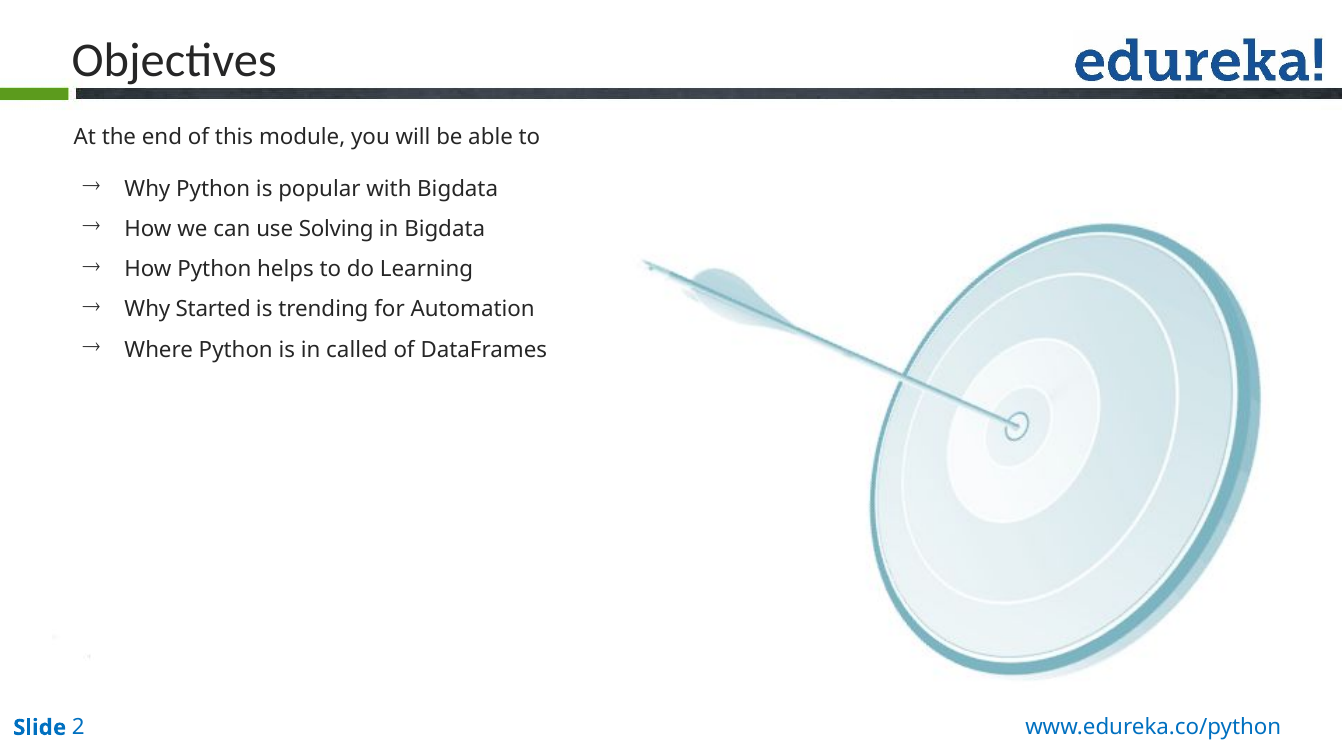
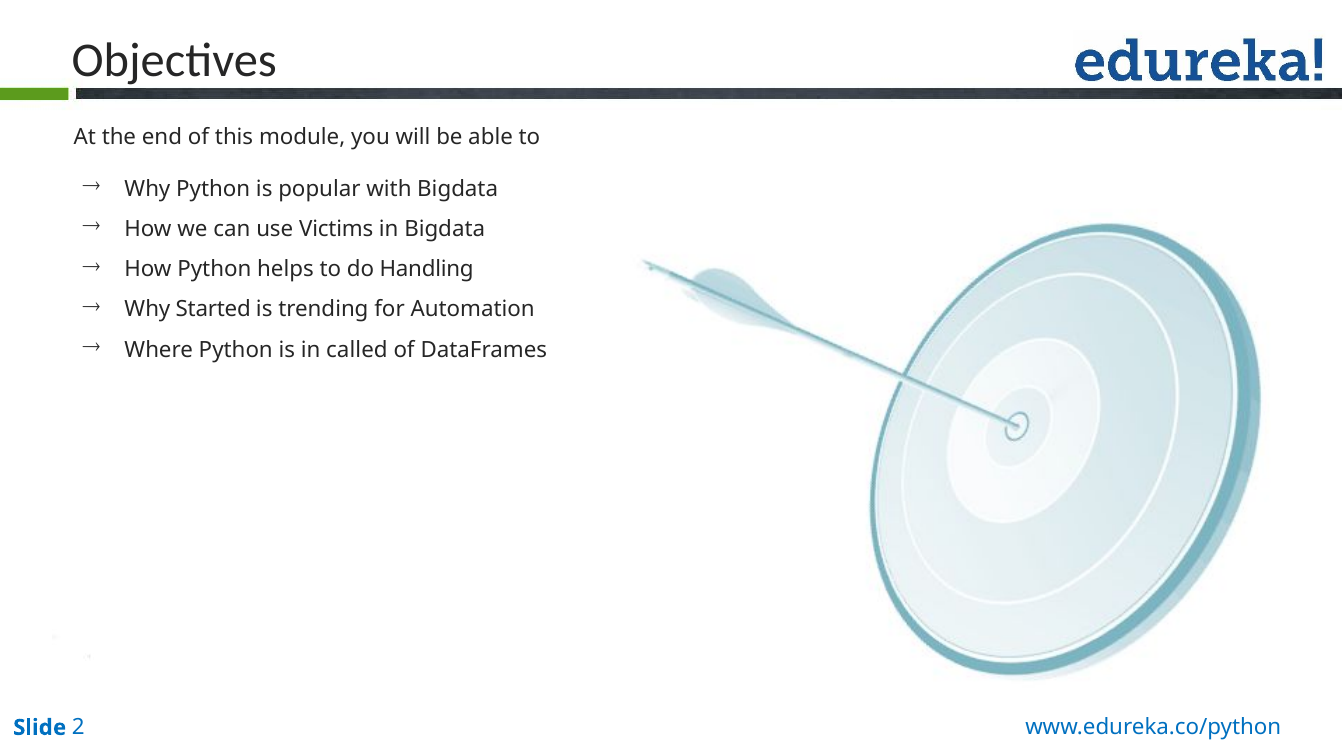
Solving: Solving -> Victims
Learning: Learning -> Handling
